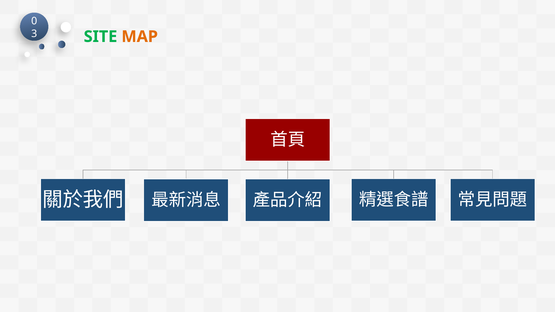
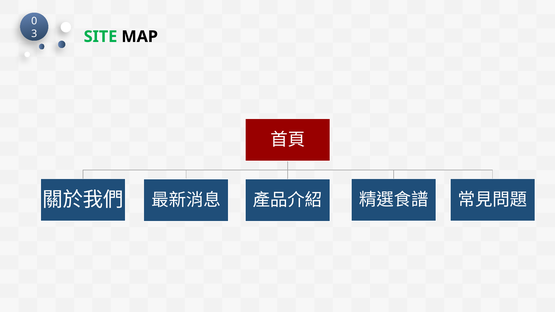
MAP colour: orange -> black
